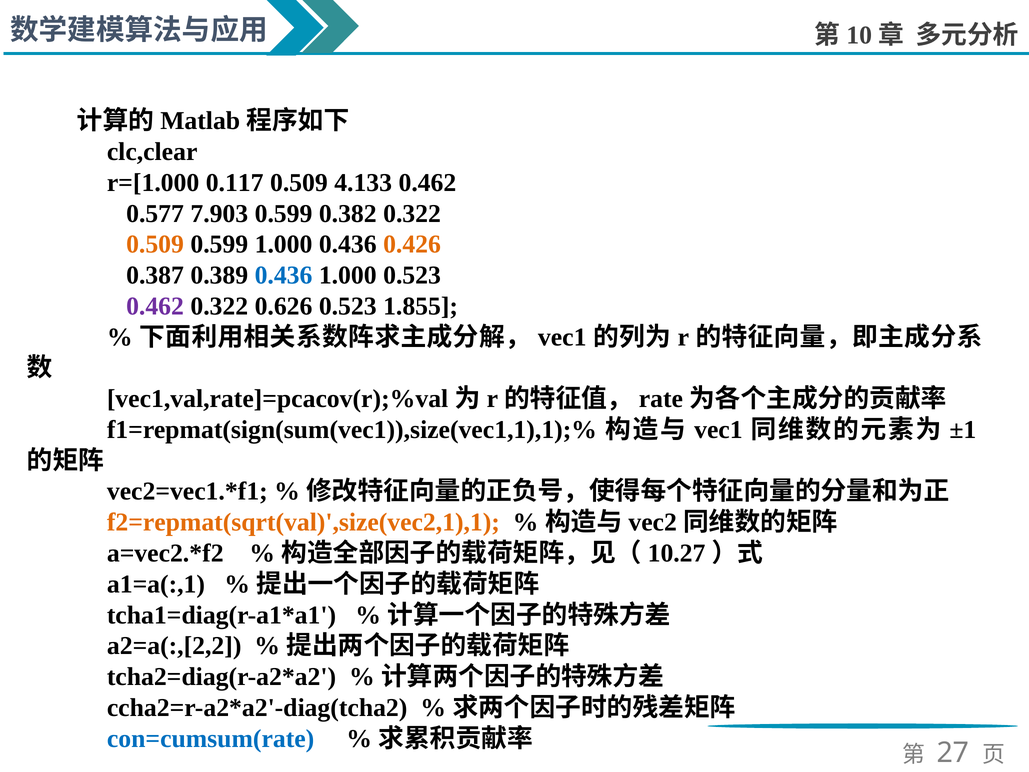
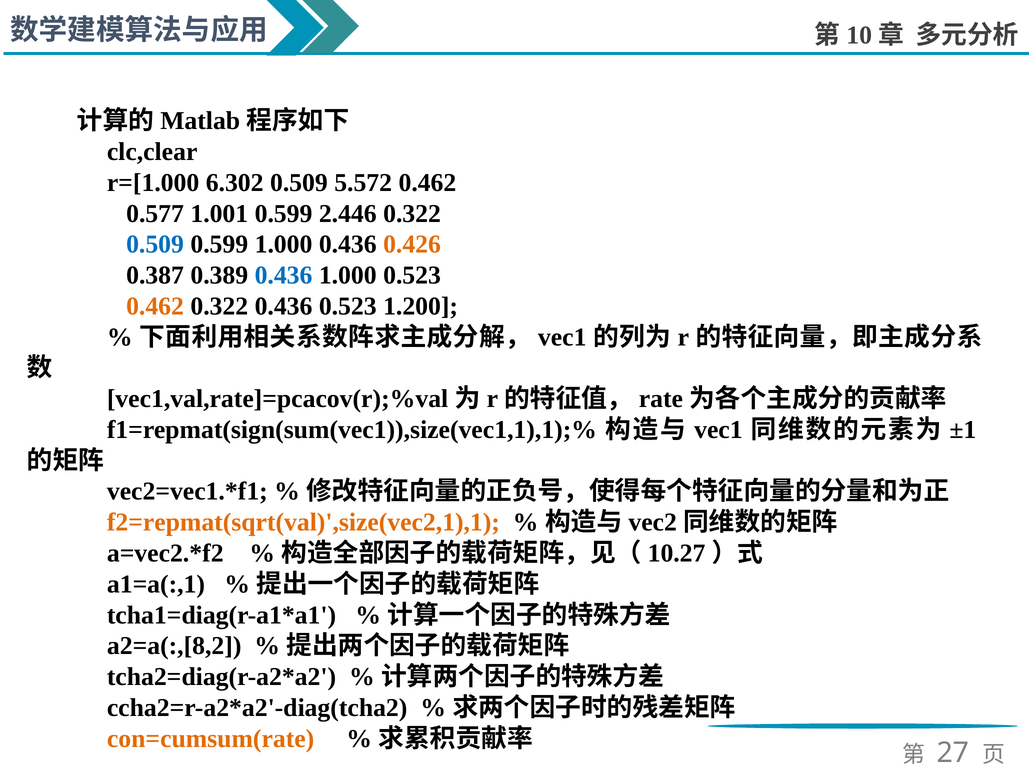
0.117: 0.117 -> 6.302
4.133: 4.133 -> 5.572
7.903: 7.903 -> 1.001
0.382: 0.382 -> 2.446
0.509 at (155, 244) colour: orange -> blue
0.462 at (155, 306) colour: purple -> orange
0.322 0.626: 0.626 -> 0.436
1.855: 1.855 -> 1.200
a2=a(:,[2,2: a2=a(:,[2,2 -> a2=a(:,[8,2
con=cumsum(rate colour: blue -> orange
